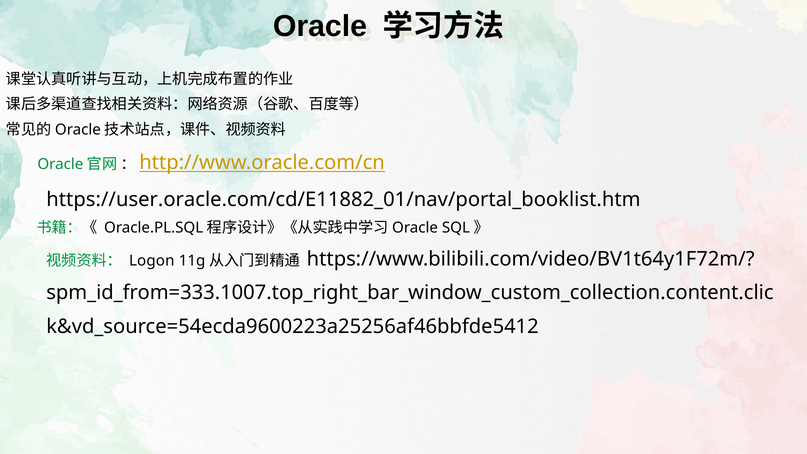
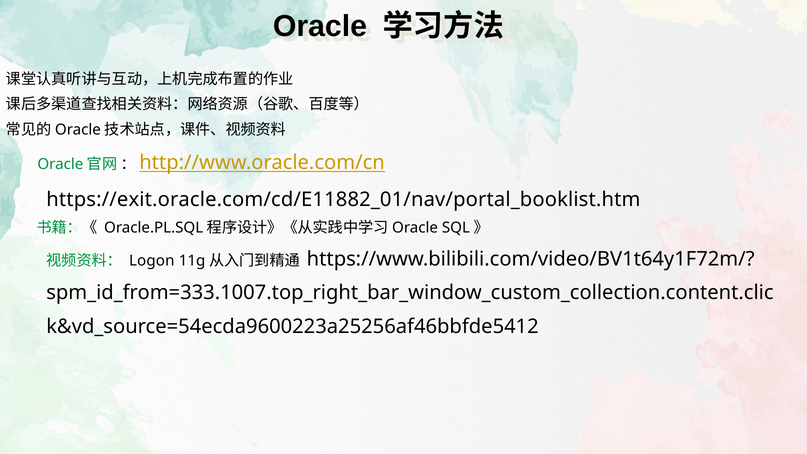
https://user.oracle.com/cd/E11882_01/nav/portal_booklist.htm: https://user.oracle.com/cd/E11882_01/nav/portal_booklist.htm -> https://exit.oracle.com/cd/E11882_01/nav/portal_booklist.htm
